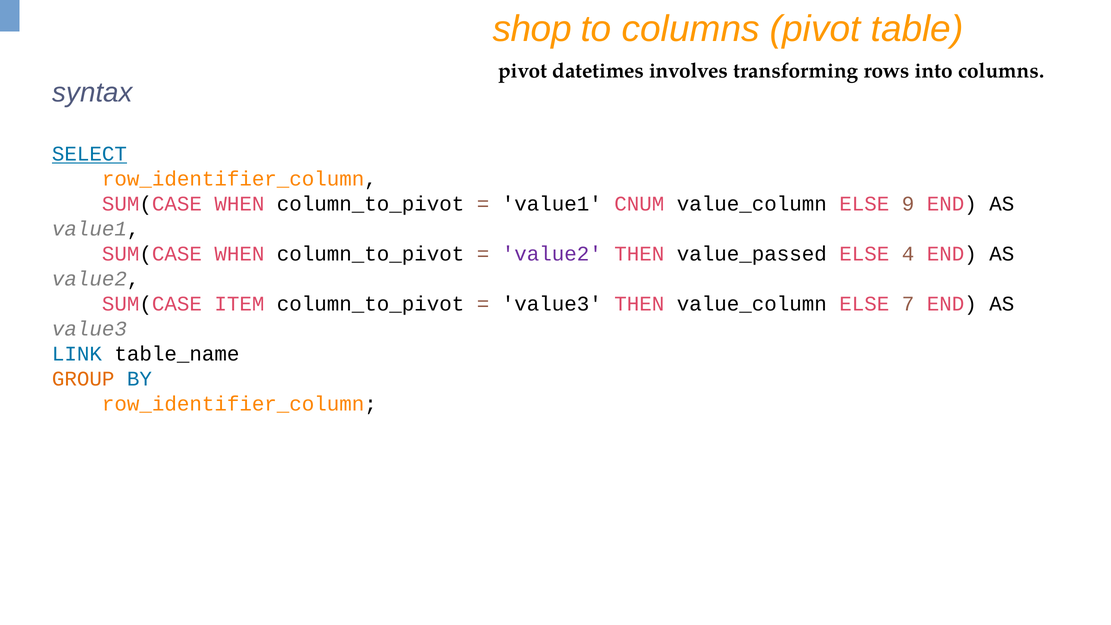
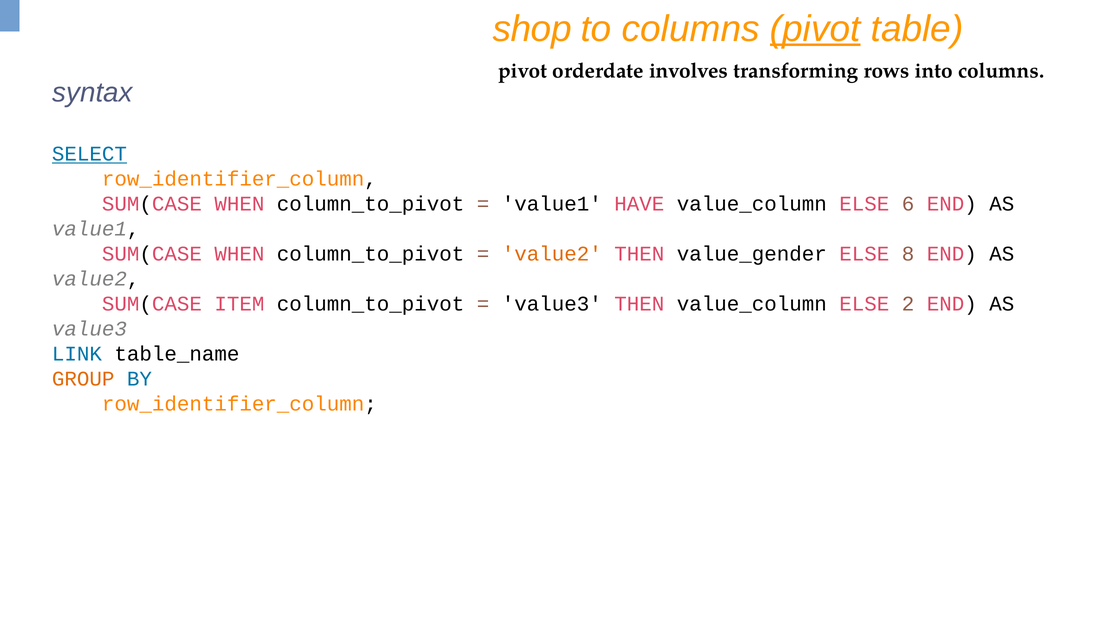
pivot at (815, 29) underline: none -> present
datetimes: datetimes -> orderdate
CNUM: CNUM -> HAVE
9: 9 -> 6
value2 at (552, 254) colour: purple -> orange
value_passed: value_passed -> value_gender
4: 4 -> 8
7: 7 -> 2
